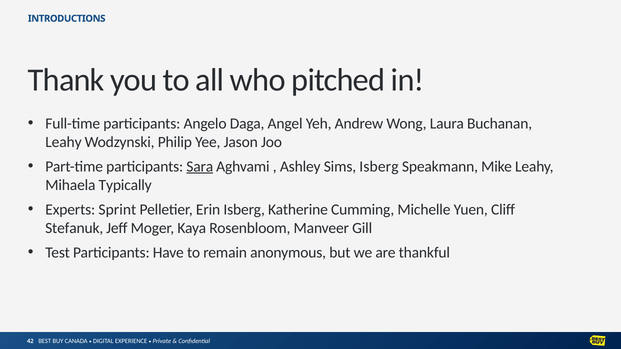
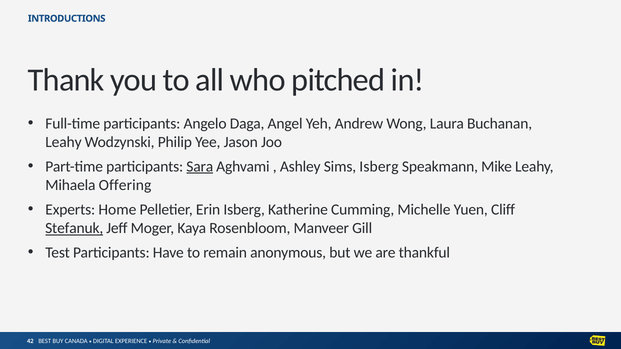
Typically: Typically -> Offering
Sprint: Sprint -> Home
Stefanuk underline: none -> present
